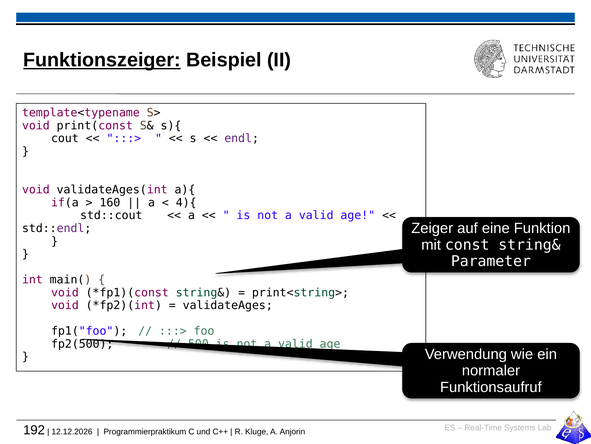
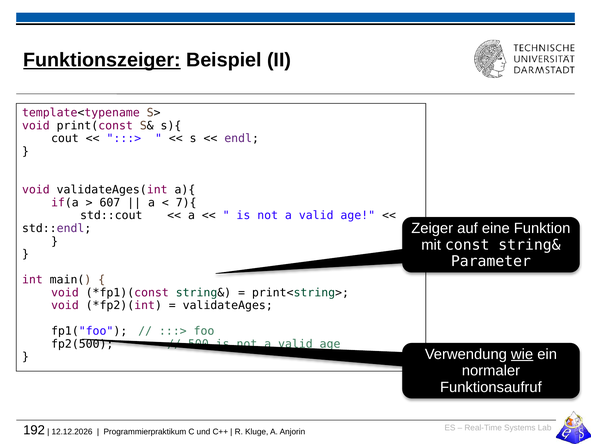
160: 160 -> 607
4){: 4){ -> 7){
wie underline: none -> present
